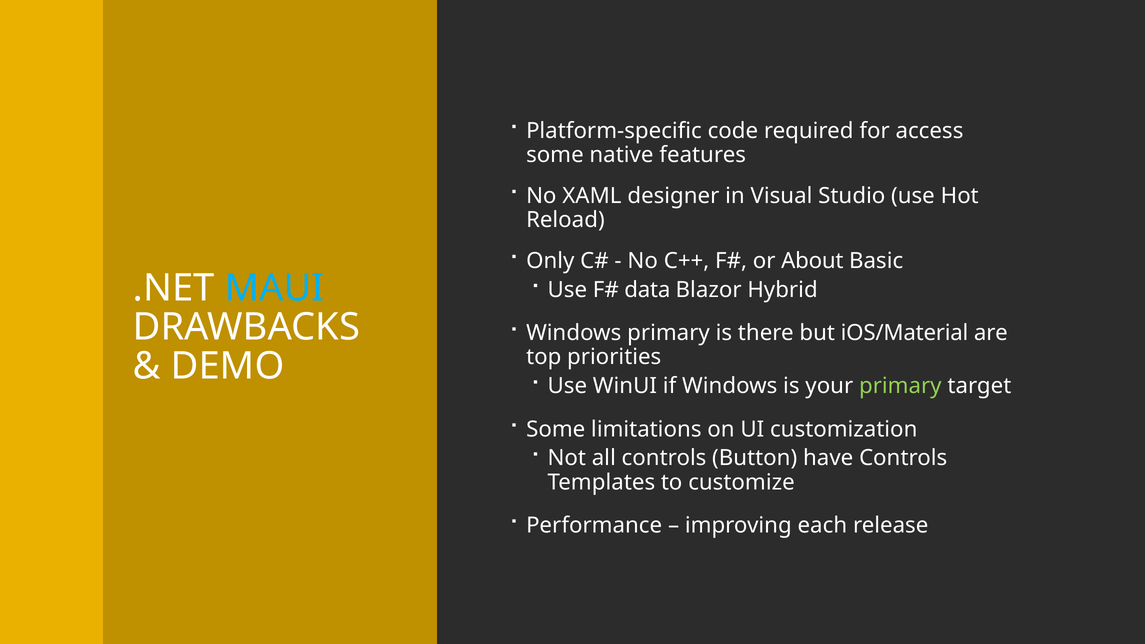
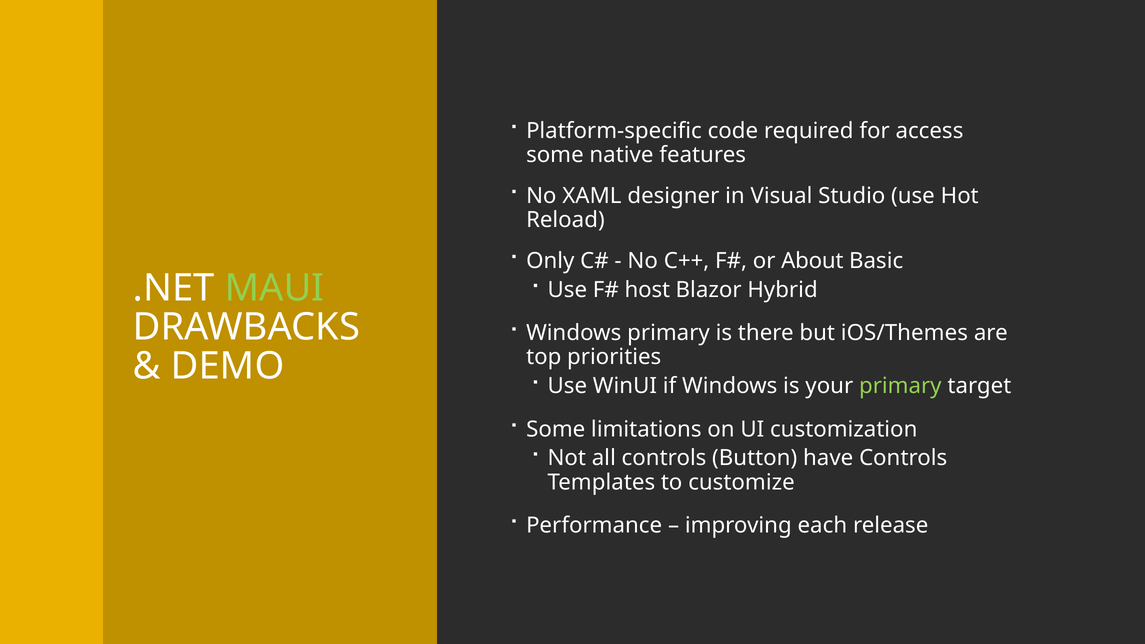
MAUI colour: light blue -> light green
data: data -> host
iOS/Material: iOS/Material -> iOS/Themes
